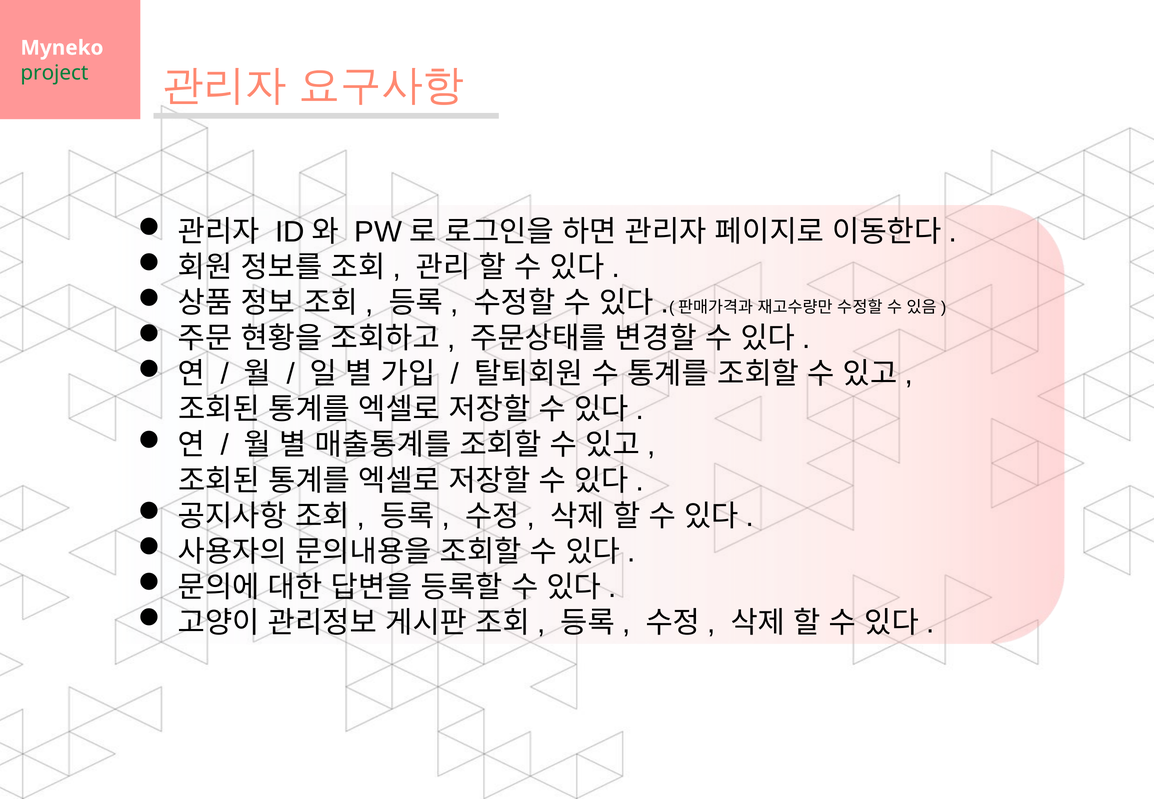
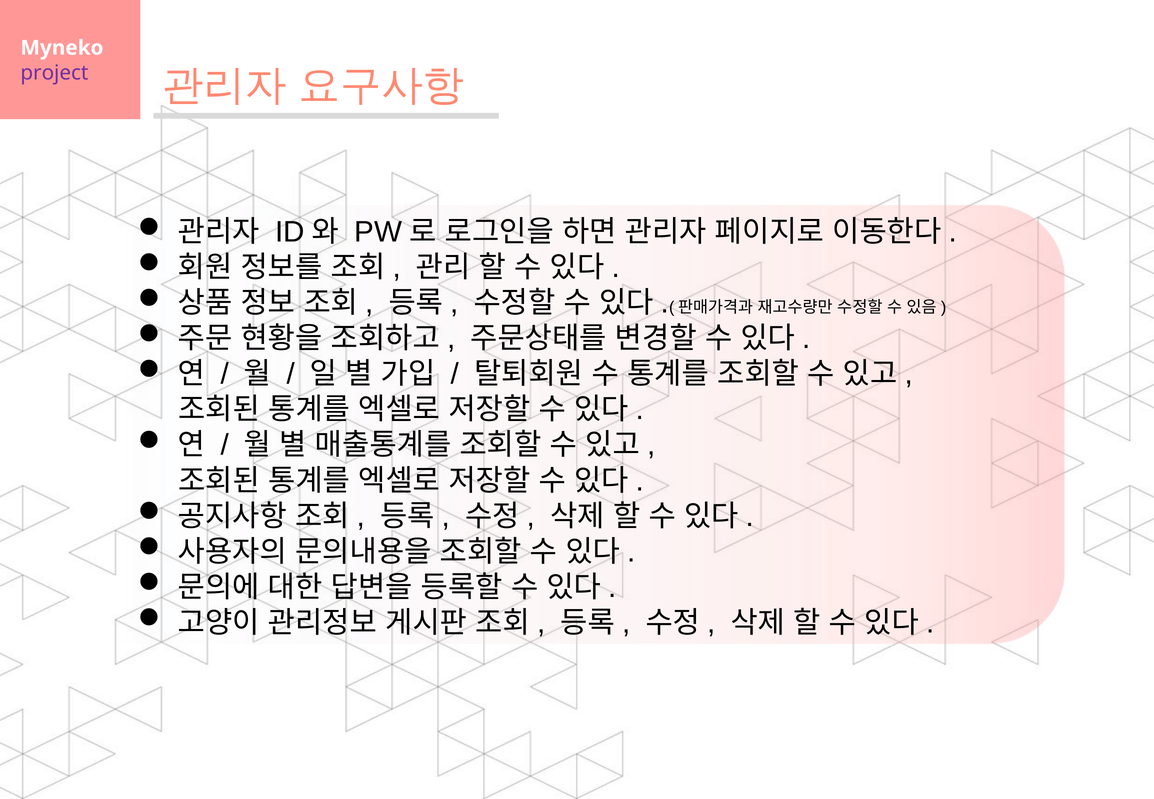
project colour: green -> purple
